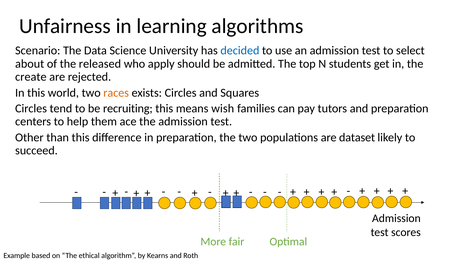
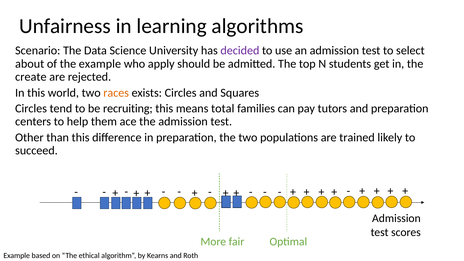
decided colour: blue -> purple
the released: released -> example
wish: wish -> total
dataset: dataset -> trained
